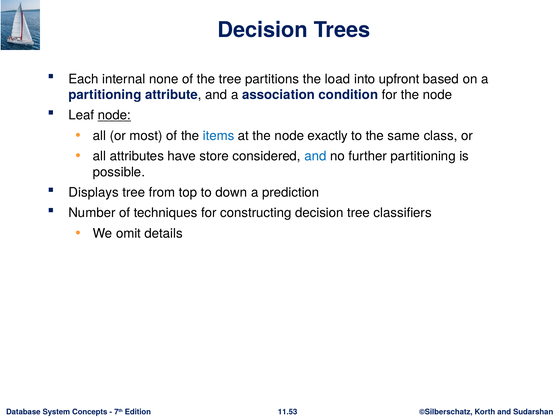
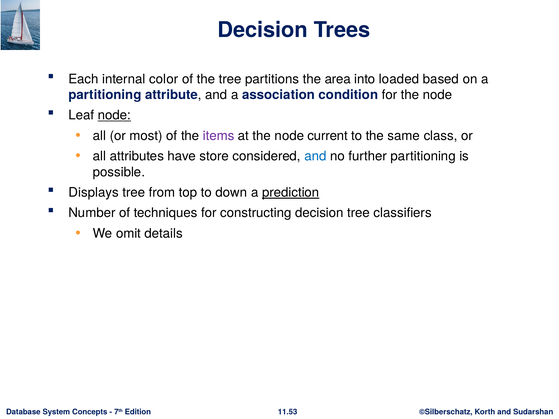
none: none -> color
load: load -> area
upfront: upfront -> loaded
items colour: blue -> purple
exactly: exactly -> current
prediction underline: none -> present
